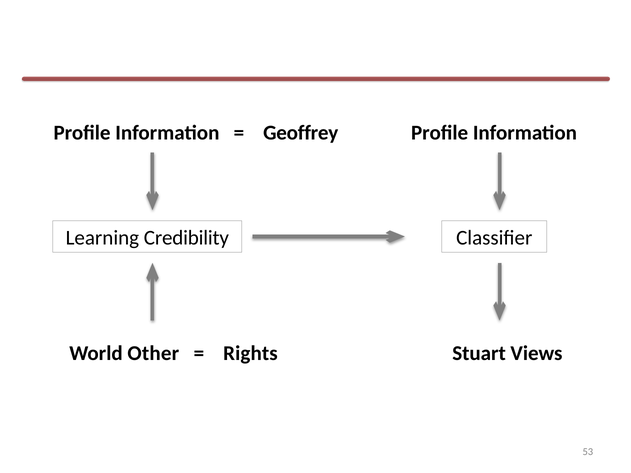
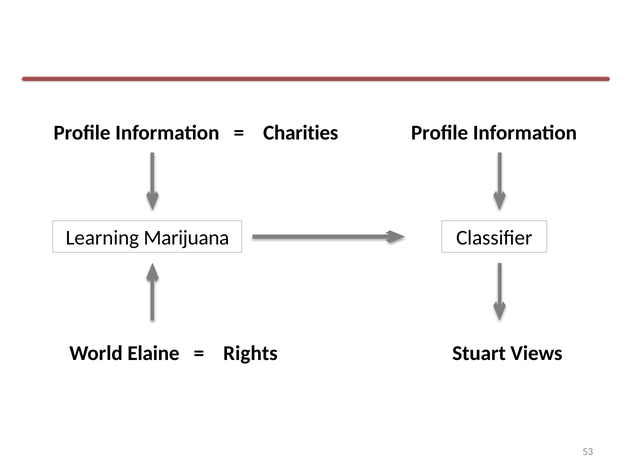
Geoffrey: Geoffrey -> Charities
Credibility: Credibility -> Marijuana
Other: Other -> Elaine
